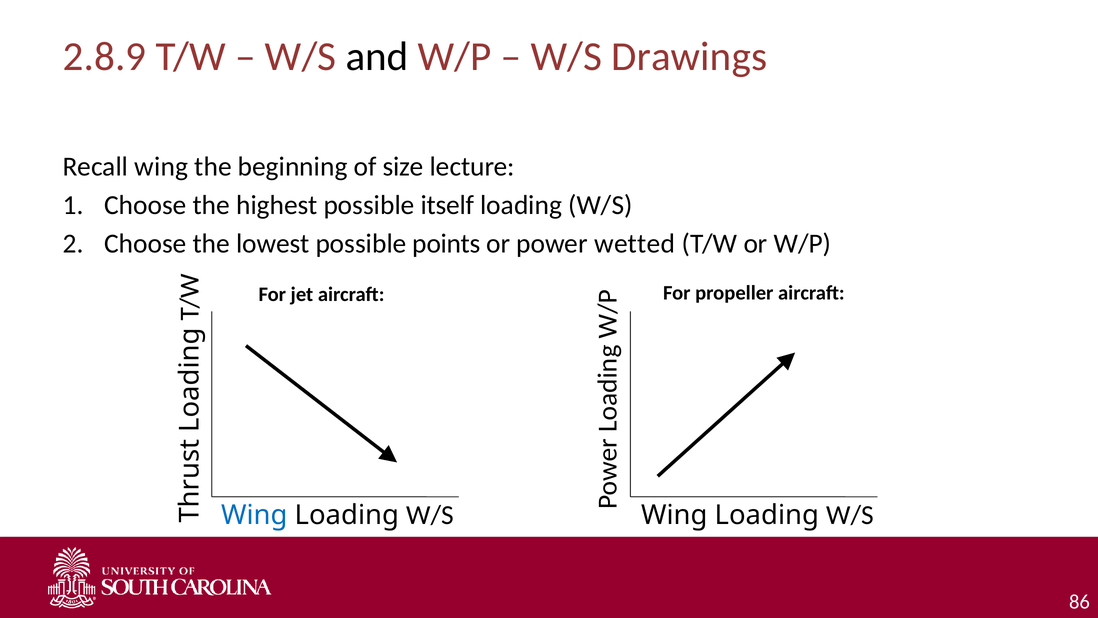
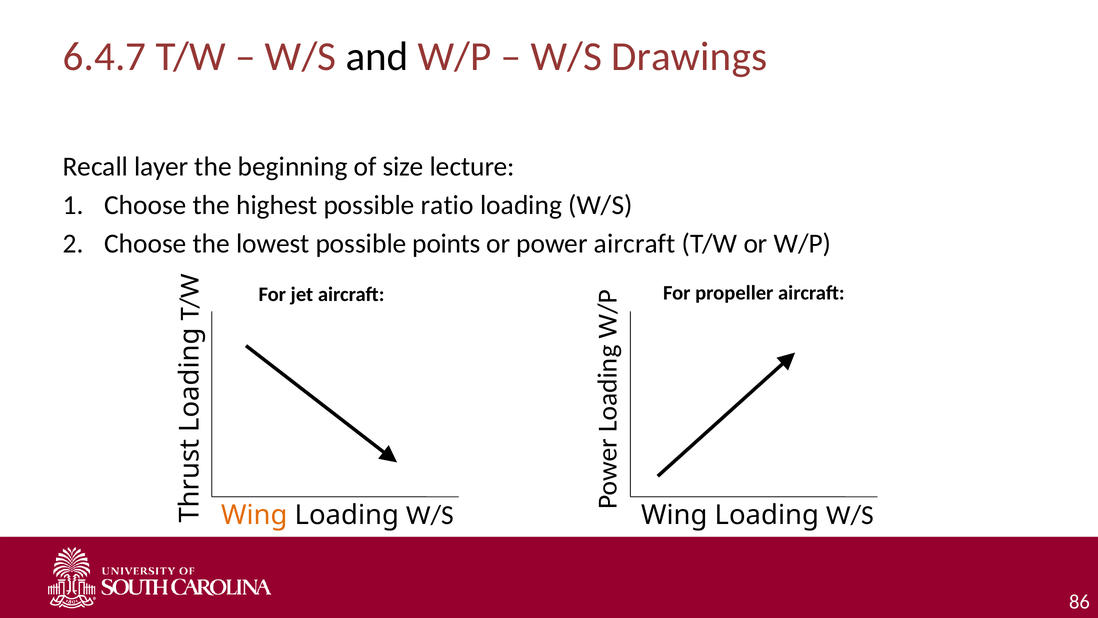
2.8.9: 2.8.9 -> 6.4.7
Recall wing: wing -> layer
itself: itself -> ratio
power wetted: wetted -> aircraft
Wing at (255, 515) colour: blue -> orange
